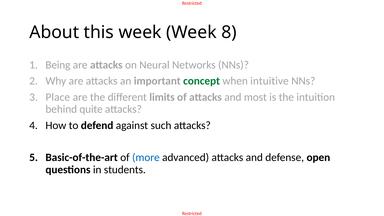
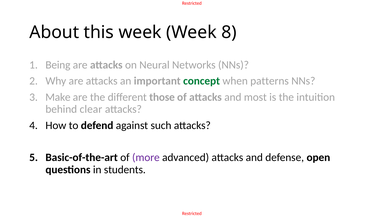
intuitive: intuitive -> patterns
Place: Place -> Make
limits: limits -> those
quite: quite -> clear
more colour: blue -> purple
